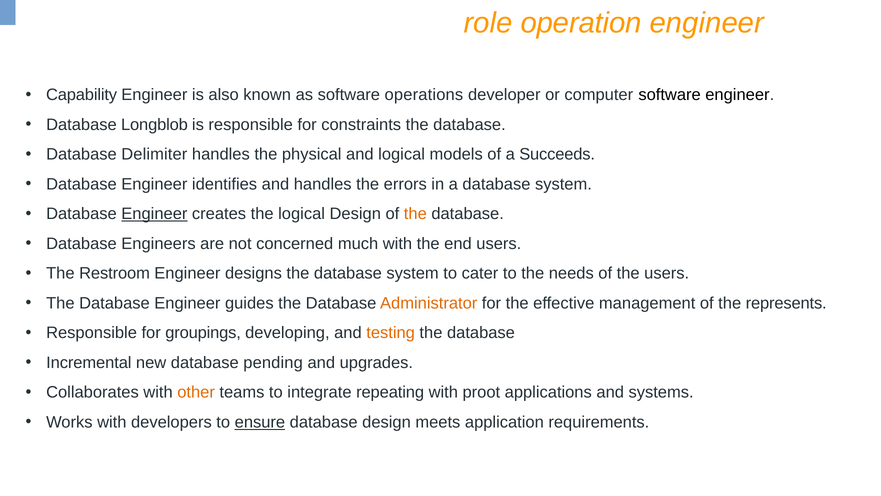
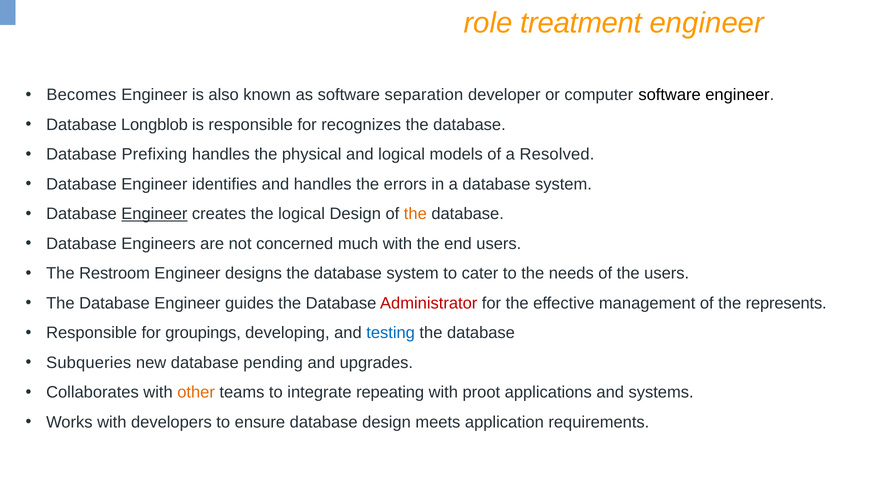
operation: operation -> treatment
Capability: Capability -> Becomes
operations: operations -> separation
constraints: constraints -> recognizes
Delimiter: Delimiter -> Prefixing
Succeeds: Succeeds -> Resolved
Administrator colour: orange -> red
testing colour: orange -> blue
Incremental: Incremental -> Subqueries
ensure underline: present -> none
